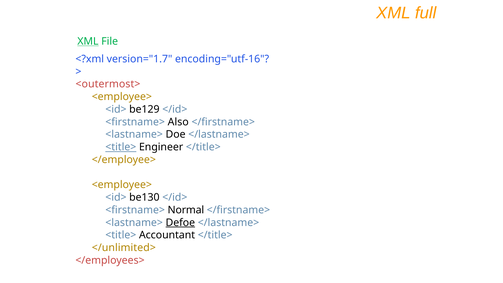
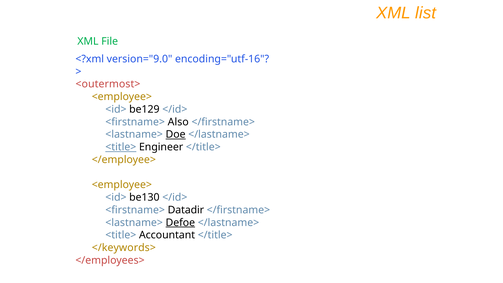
full: full -> list
XML at (88, 41) underline: present -> none
version="1.7: version="1.7 -> version="9.0
Doe underline: none -> present
Normal: Normal -> Datadir
</unlimited>: </unlimited> -> </keywords>
